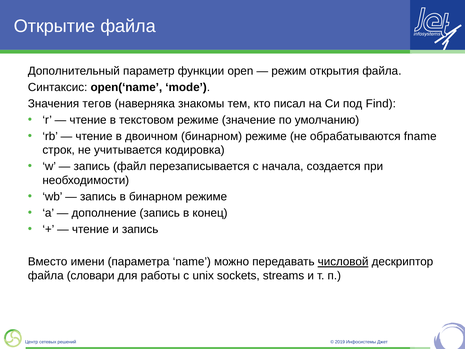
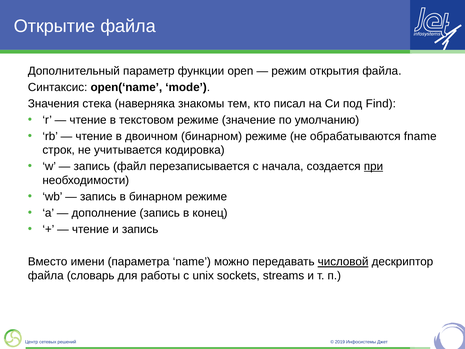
тегов: тегов -> стека
при underline: none -> present
словари: словари -> словарь
